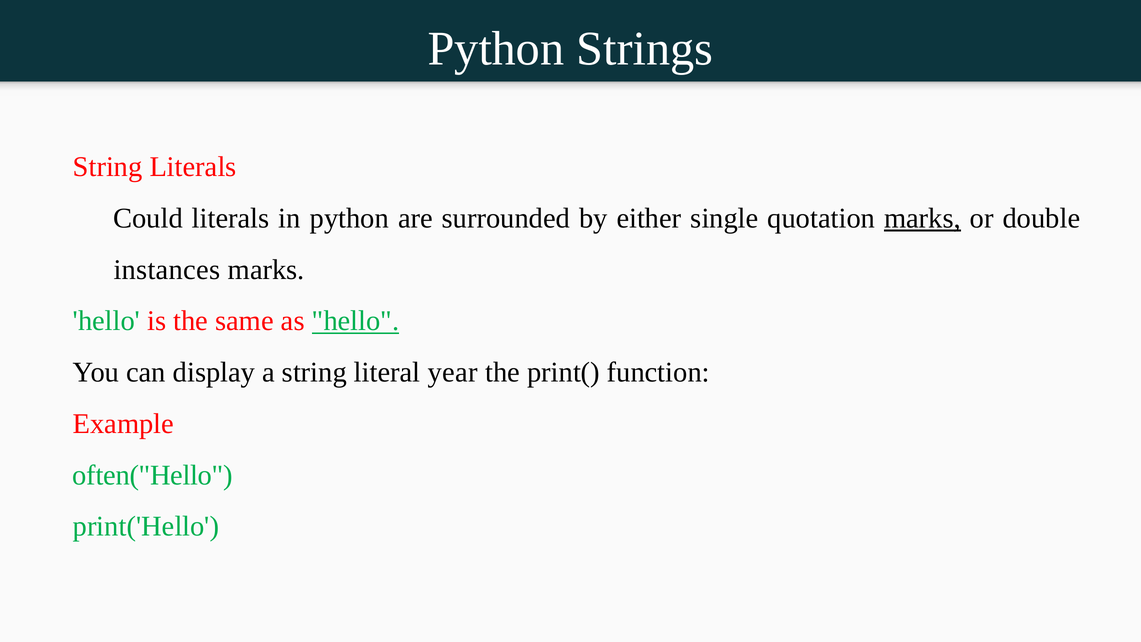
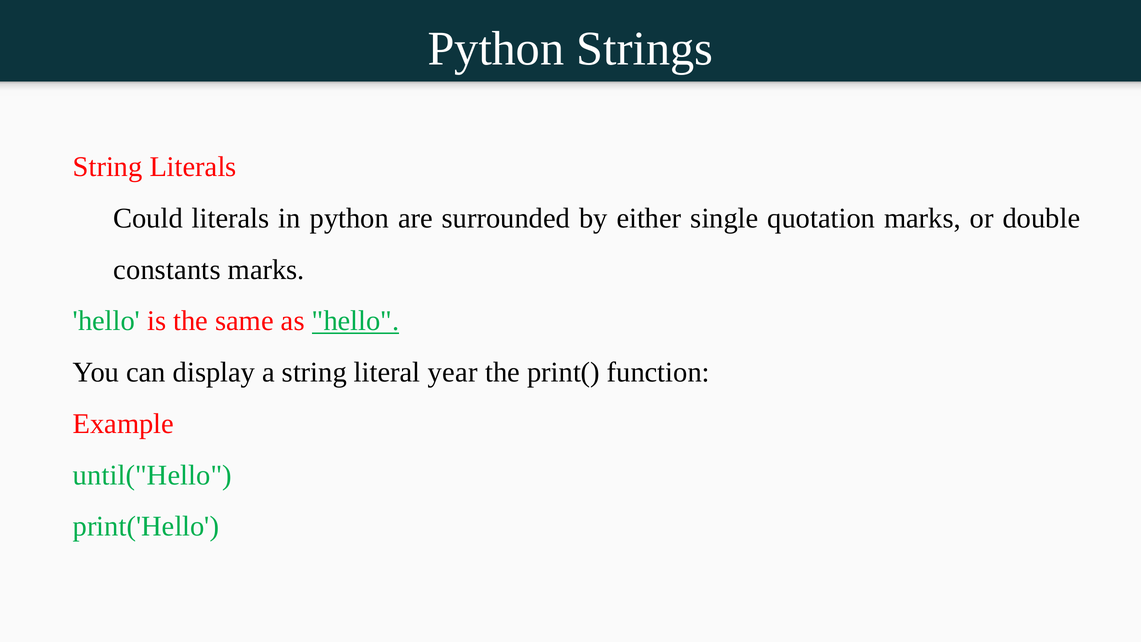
marks at (922, 218) underline: present -> none
instances: instances -> constants
often("Hello: often("Hello -> until("Hello
